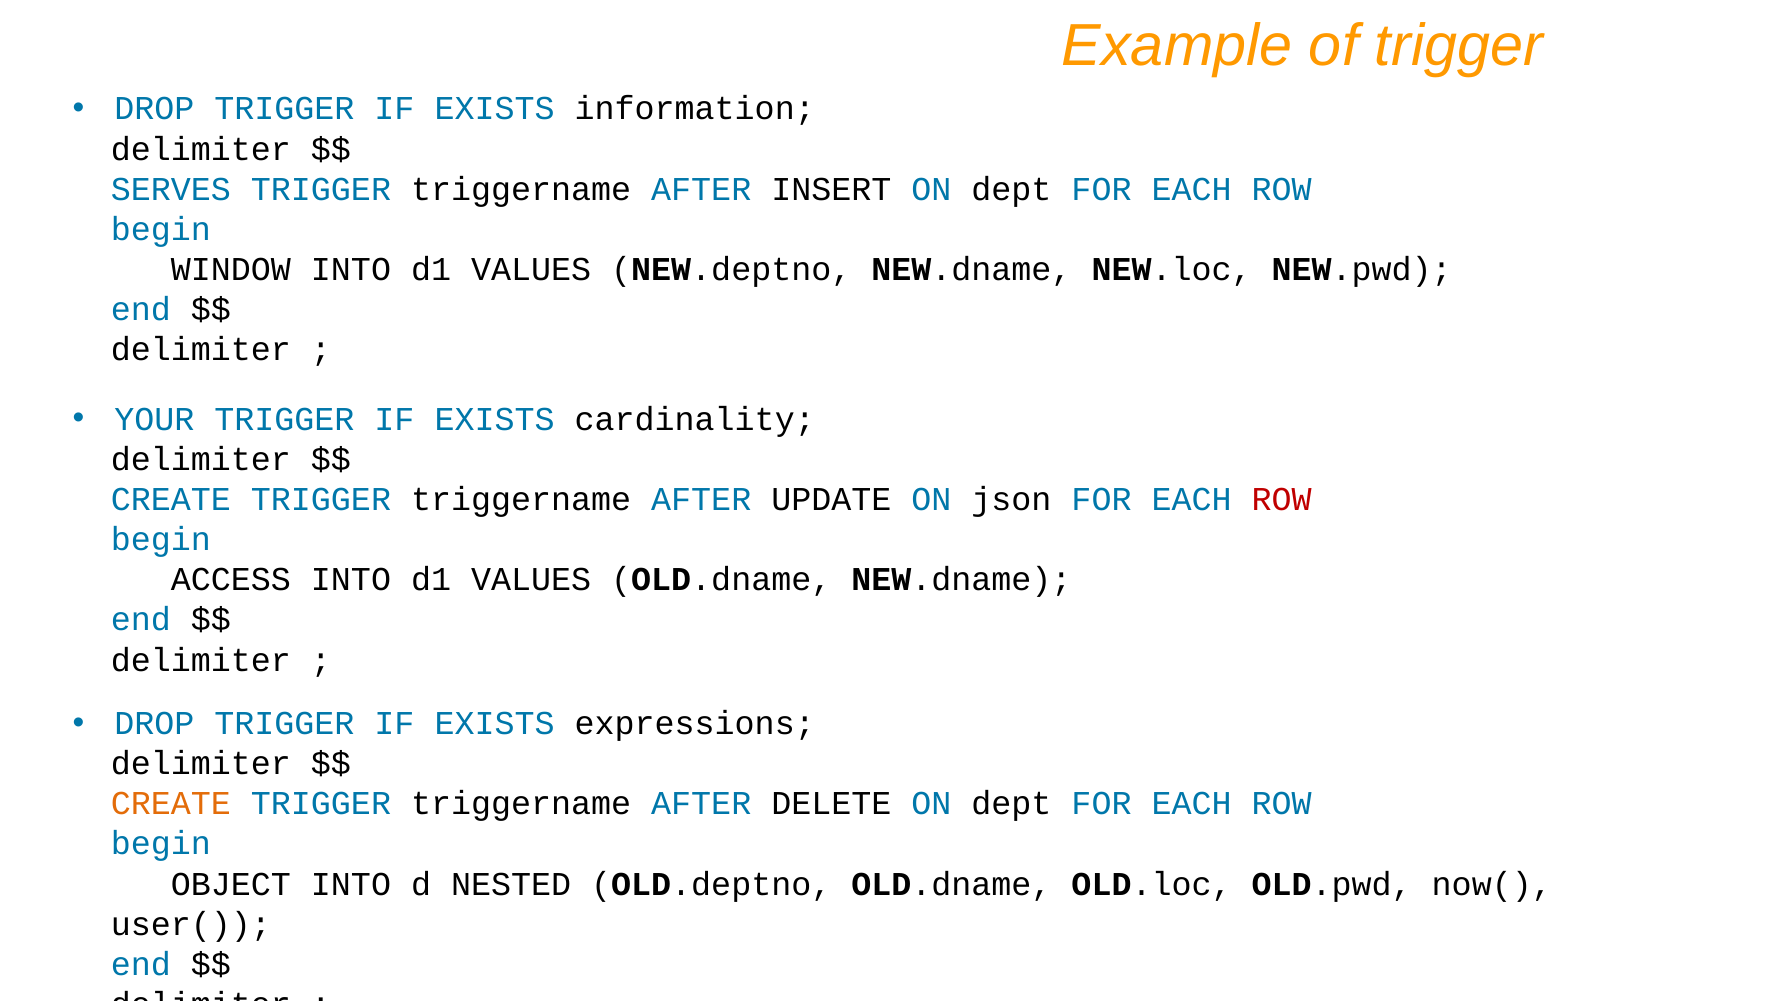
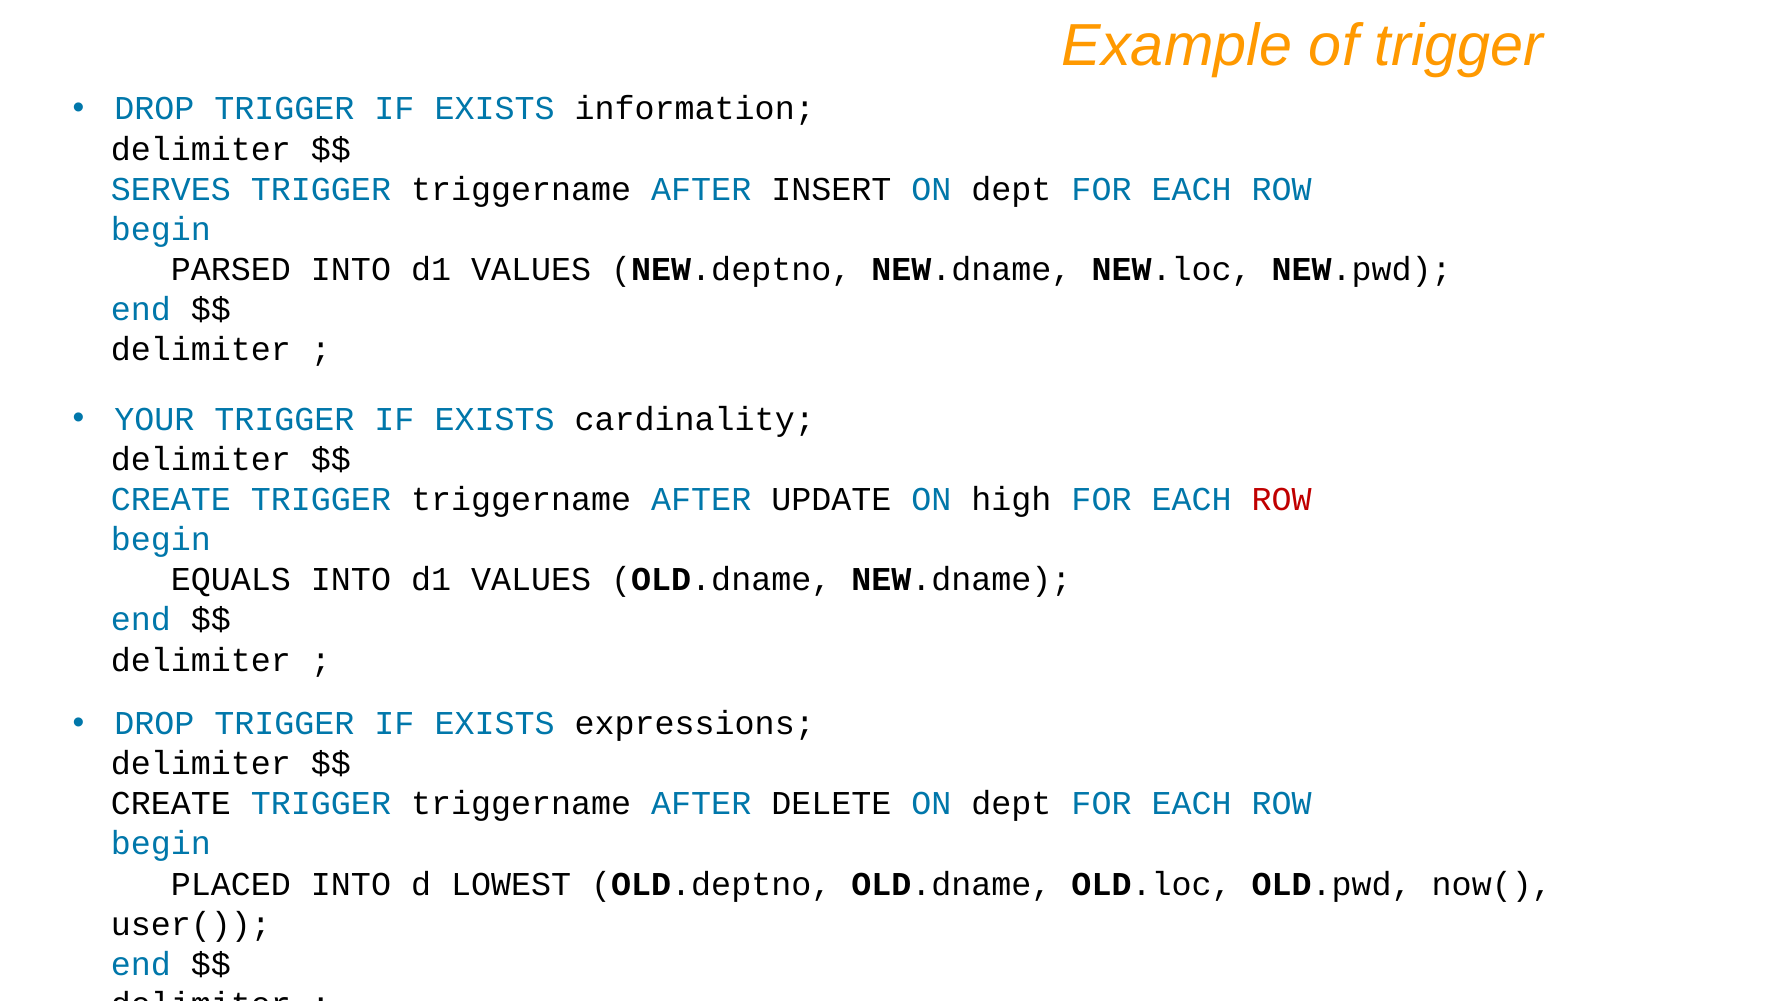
WINDOW: WINDOW -> PARSED
json: json -> high
ACCESS: ACCESS -> EQUALS
CREATE at (171, 804) colour: orange -> black
OBJECT: OBJECT -> PLACED
NESTED: NESTED -> LOWEST
